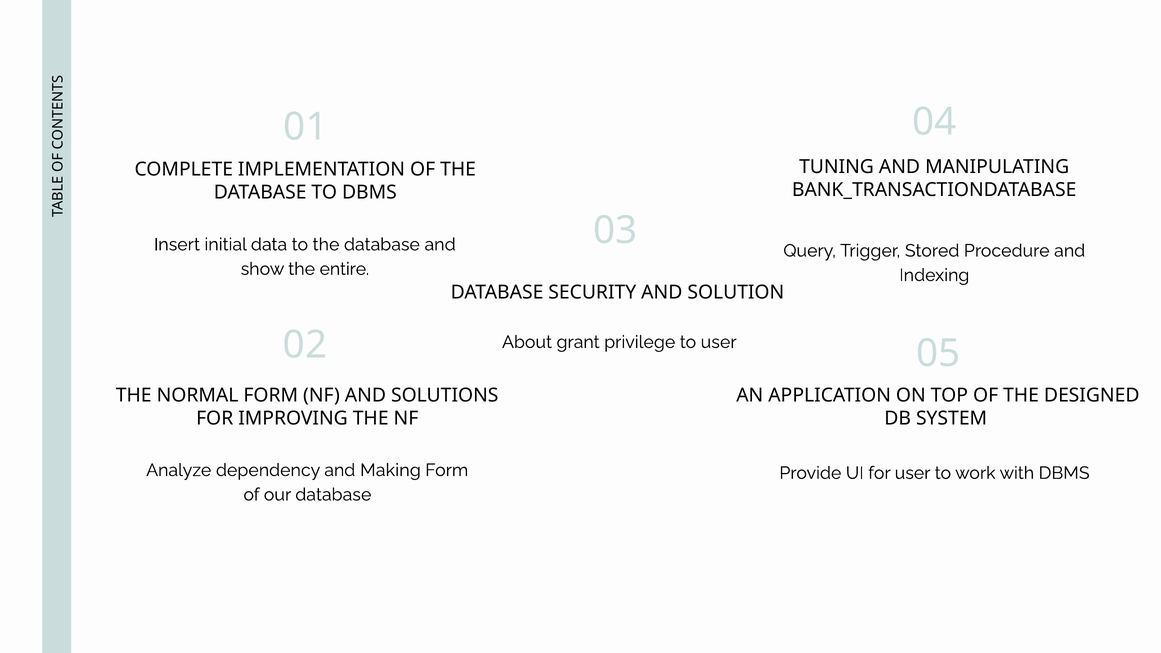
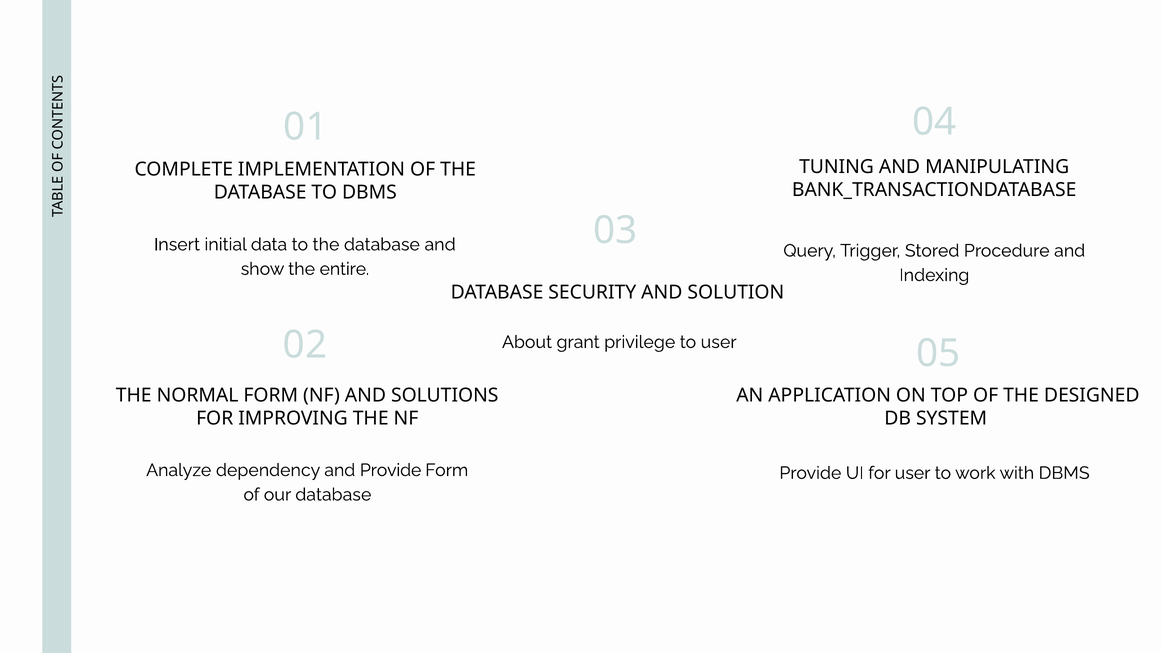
and Making: Making -> Provide
